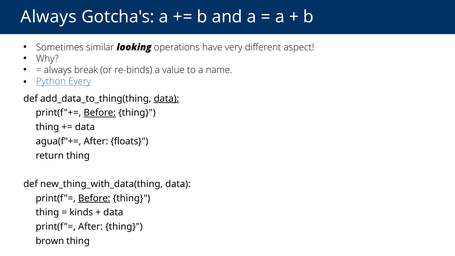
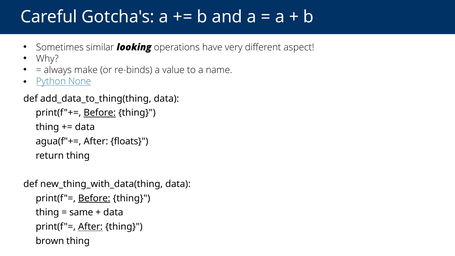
Always at (49, 17): Always -> Careful
break: break -> make
Every: Every -> None
data at (166, 99) underline: present -> none
kinds: kinds -> same
After at (90, 227) underline: none -> present
